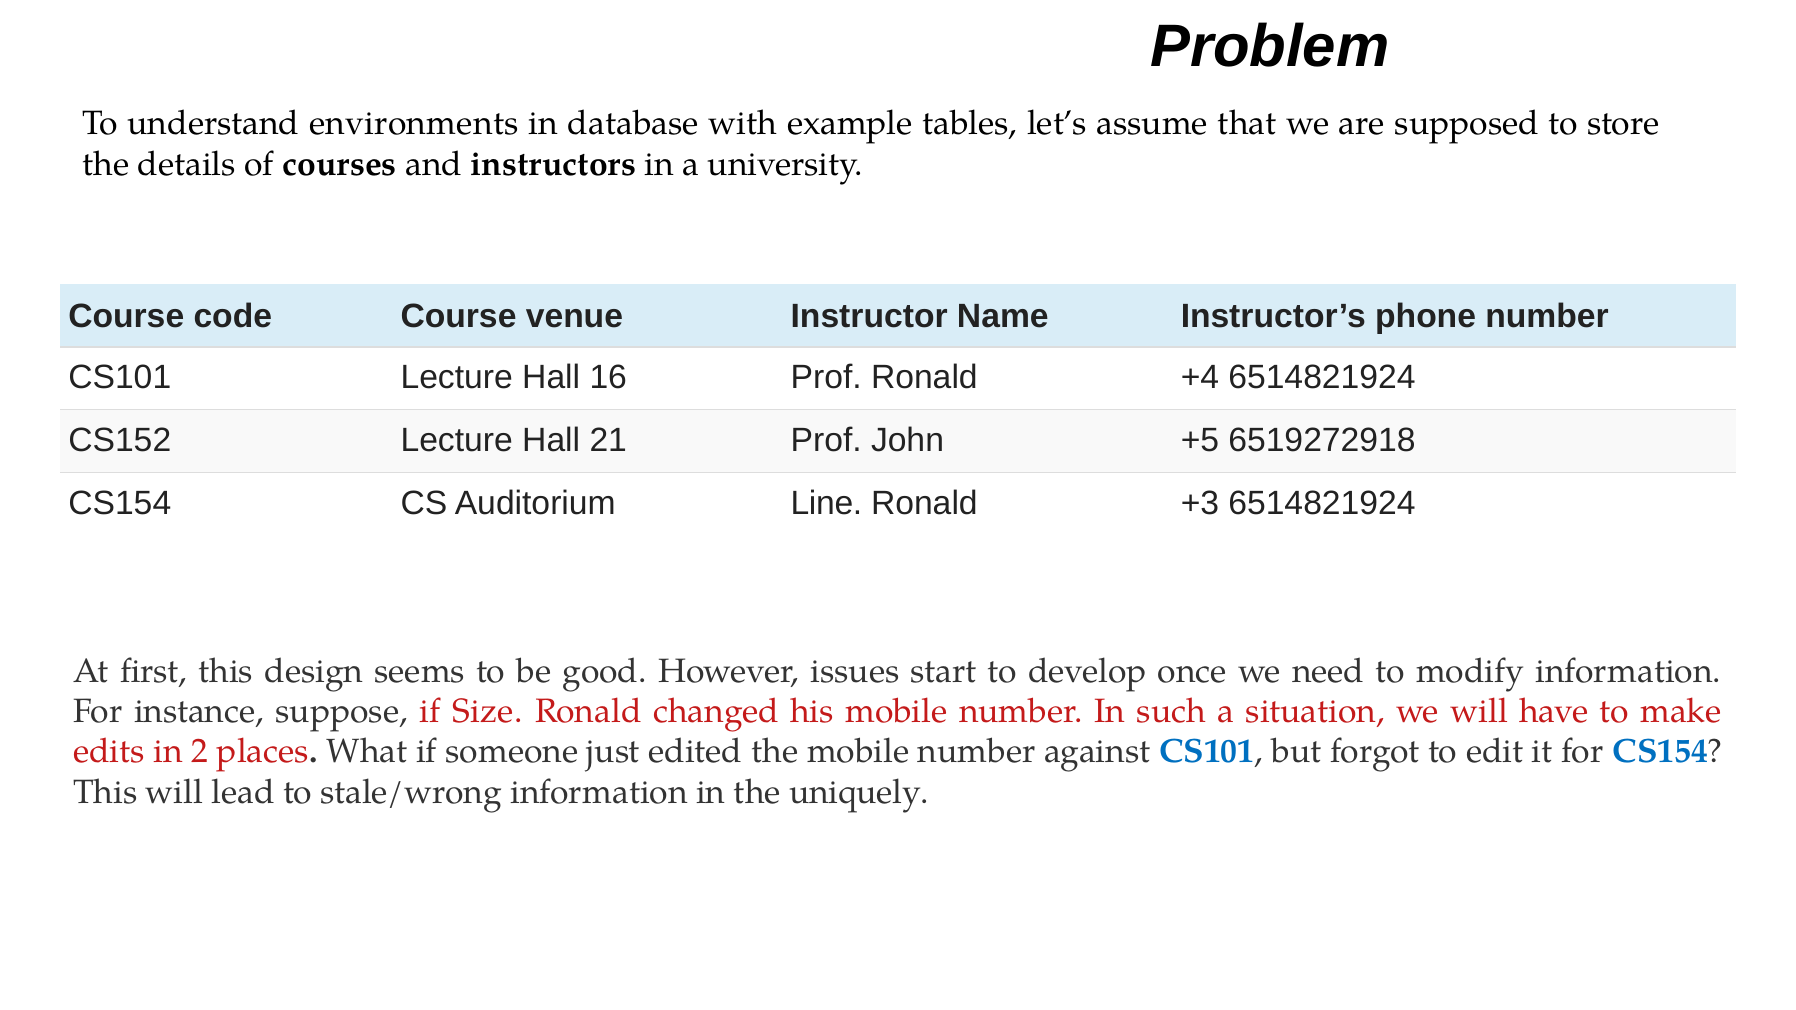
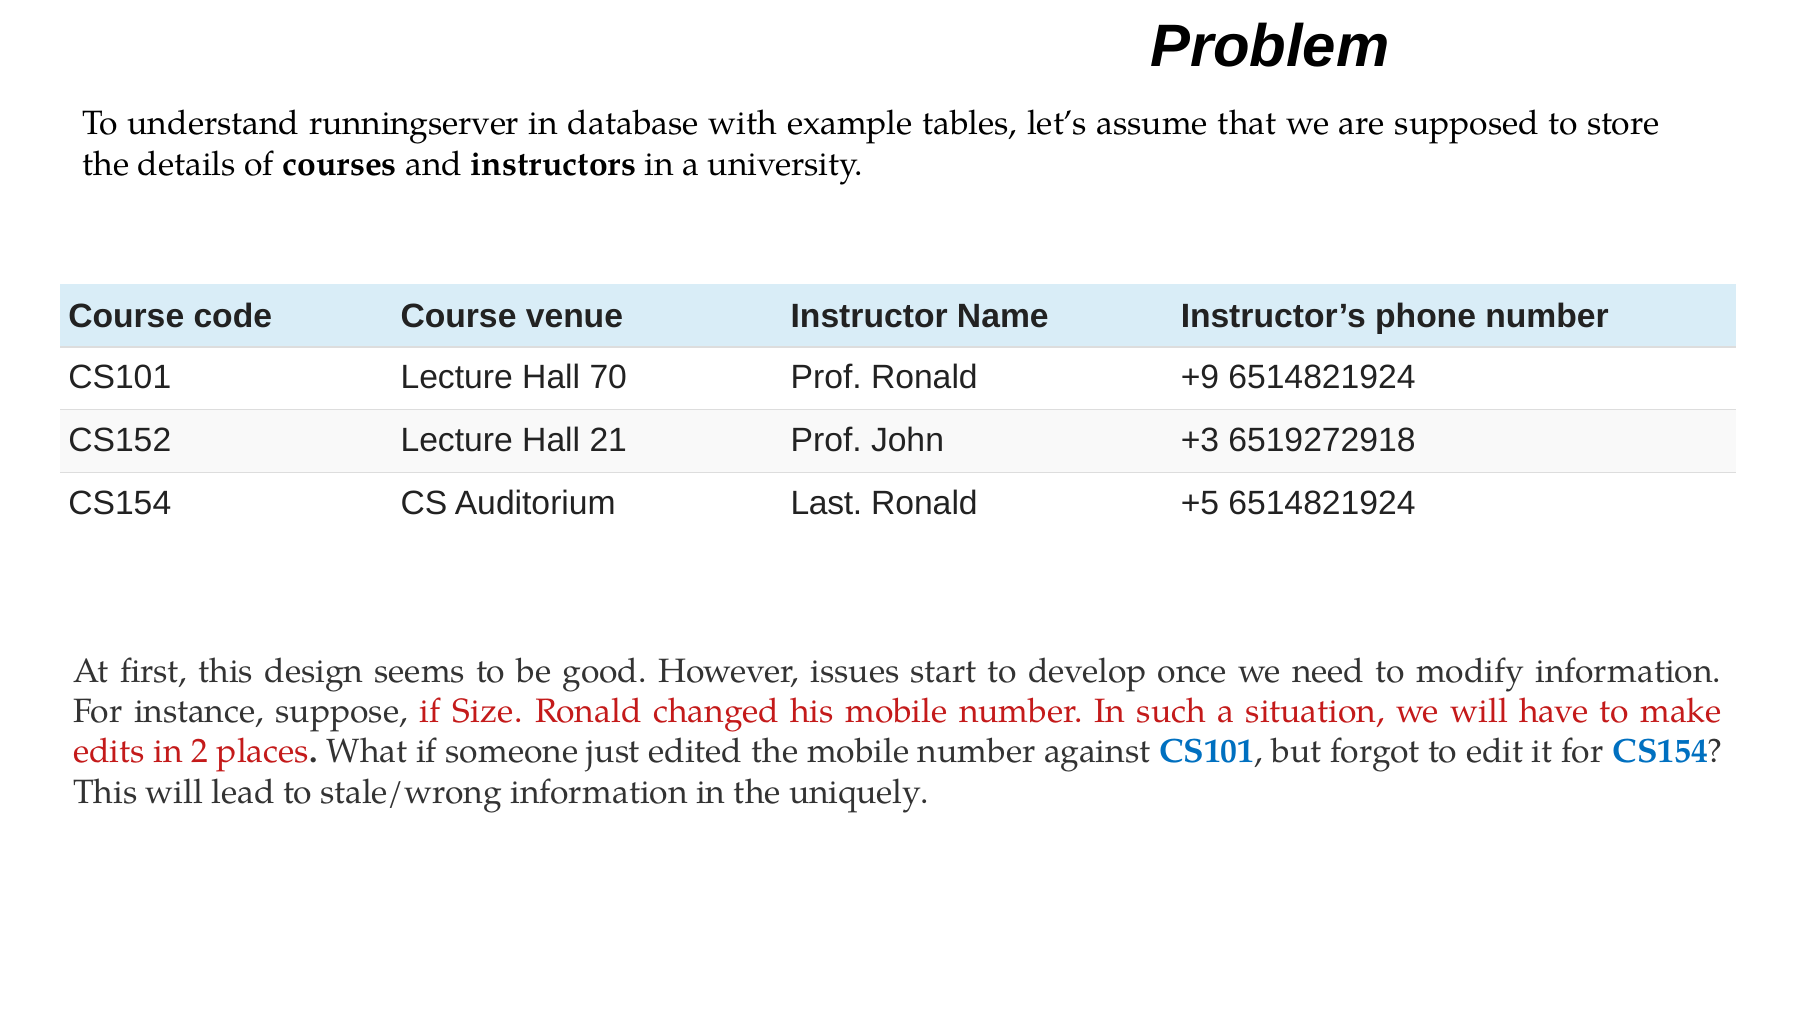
environments: environments -> runningserver
16: 16 -> 70
+4: +4 -> +9
+5: +5 -> +3
Line: Line -> Last
+3: +3 -> +5
